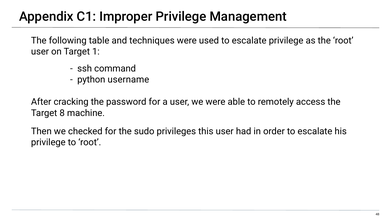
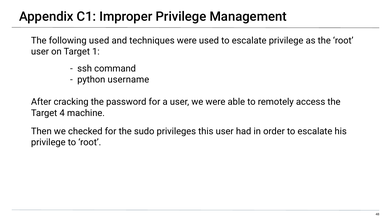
following table: table -> used
8: 8 -> 4
